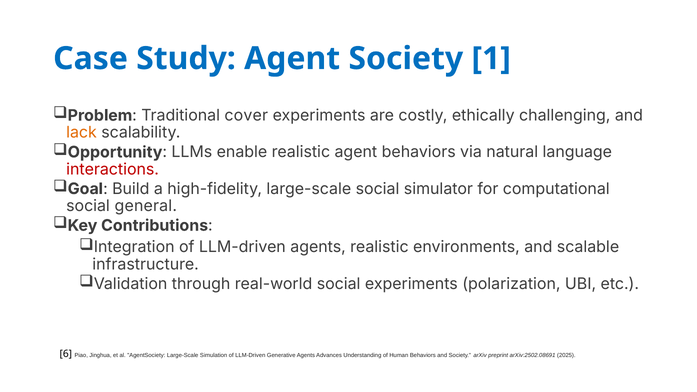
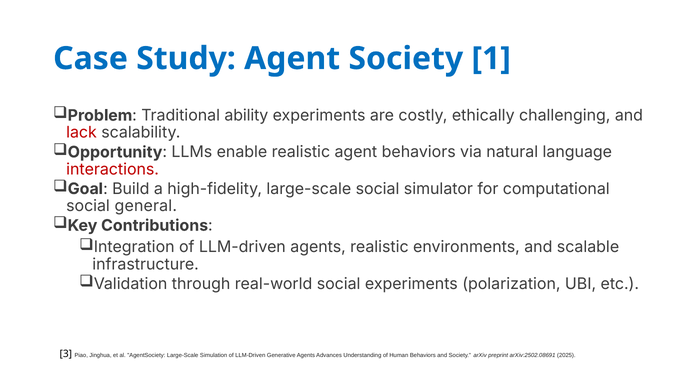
cover: cover -> ability
lack colour: orange -> red
6: 6 -> 3
